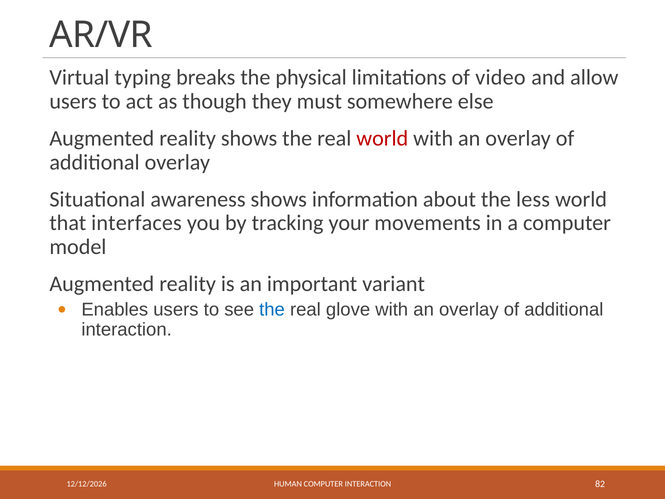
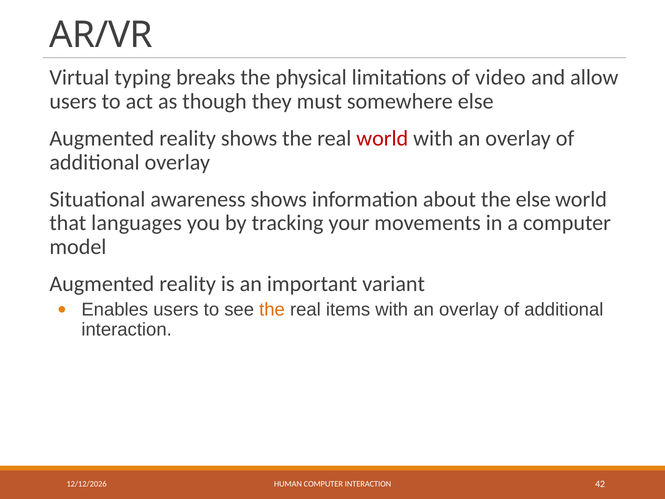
the less: less -> else
interfaces: interfaces -> languages
the at (272, 309) colour: blue -> orange
glove: glove -> items
82: 82 -> 42
